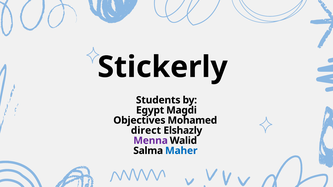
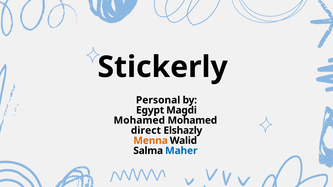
Students: Students -> Personal
Objectives at (139, 120): Objectives -> Mohamed
Menna colour: purple -> orange
